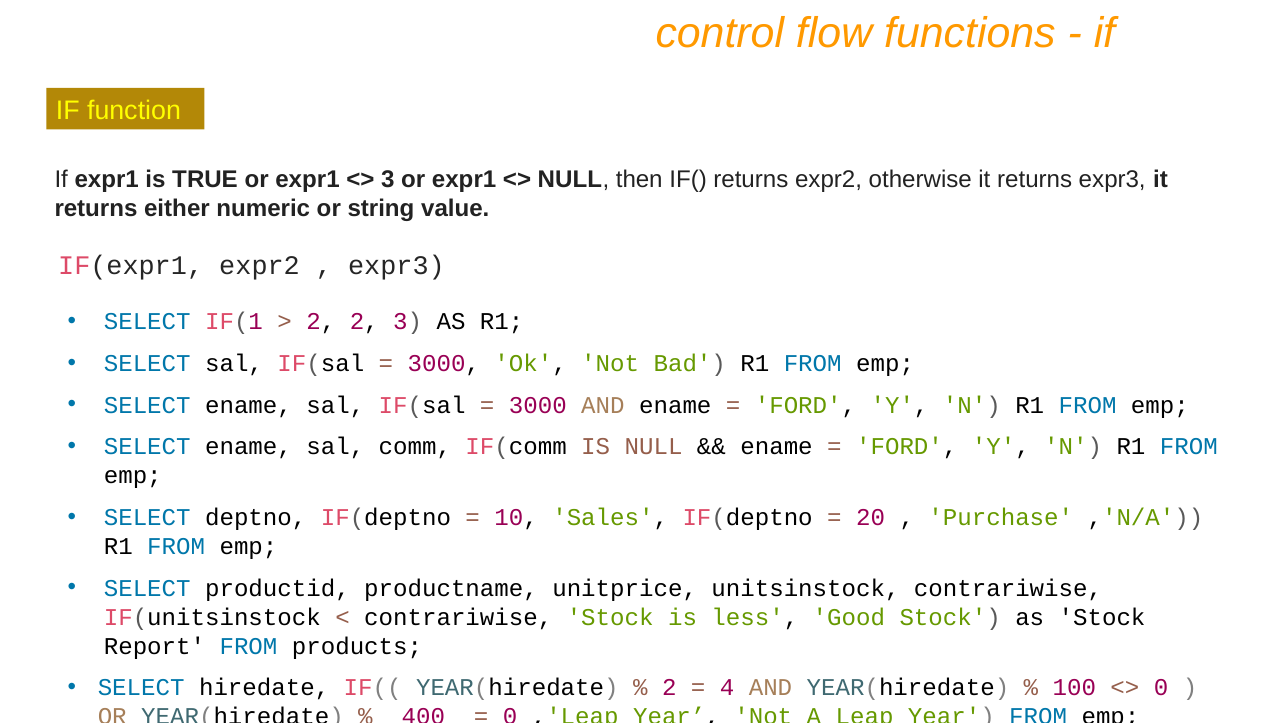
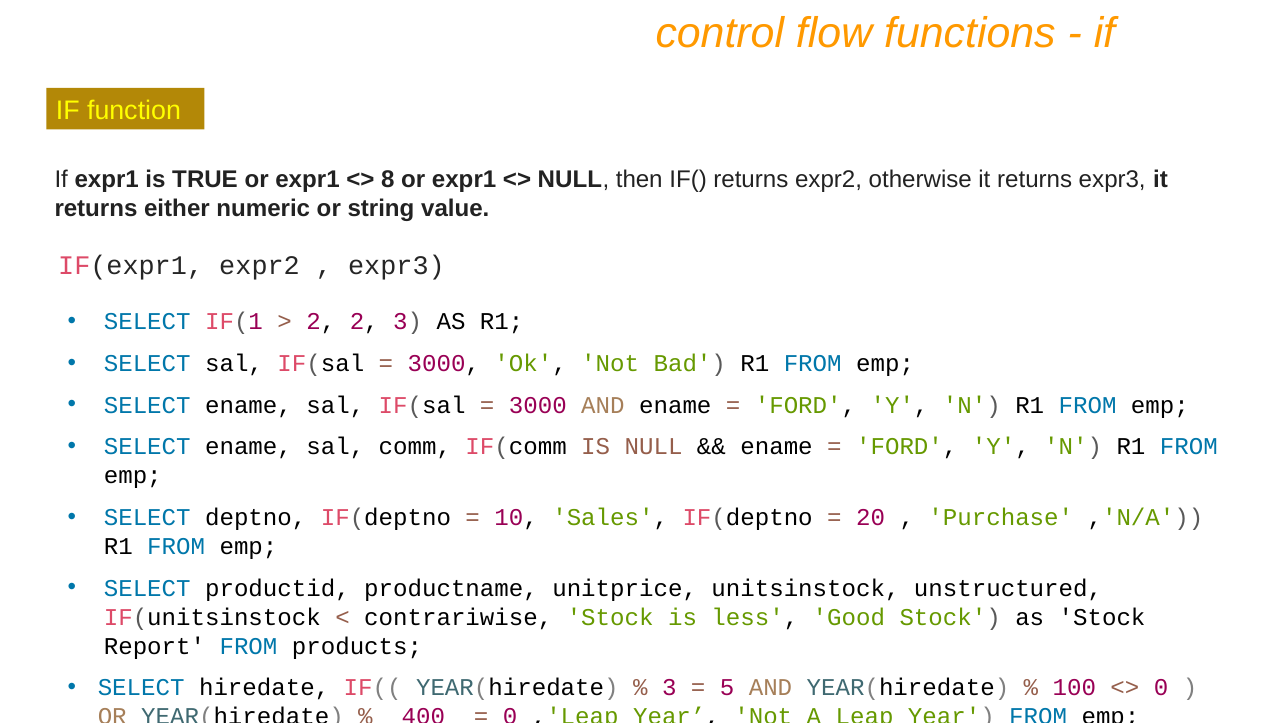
3 at (388, 180): 3 -> 8
unitsinstock contrariwise: contrariwise -> unstructured
2 at (669, 688): 2 -> 3
4: 4 -> 5
